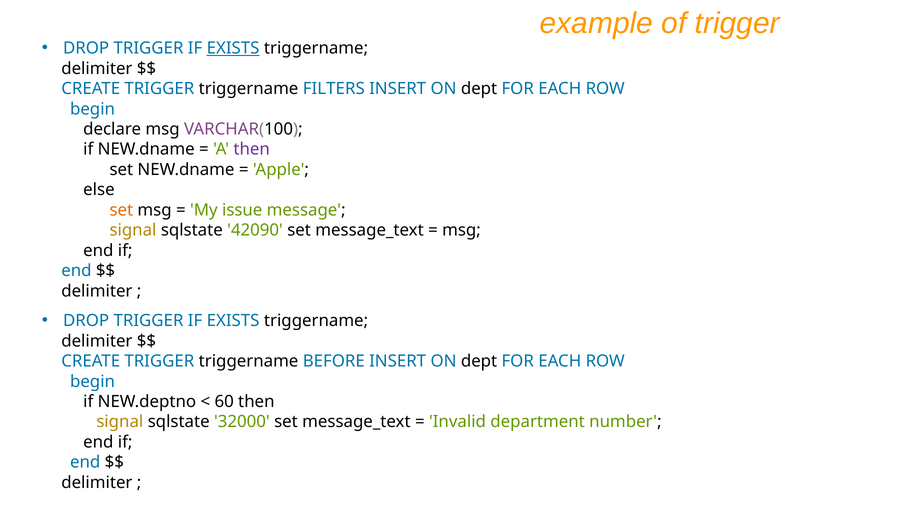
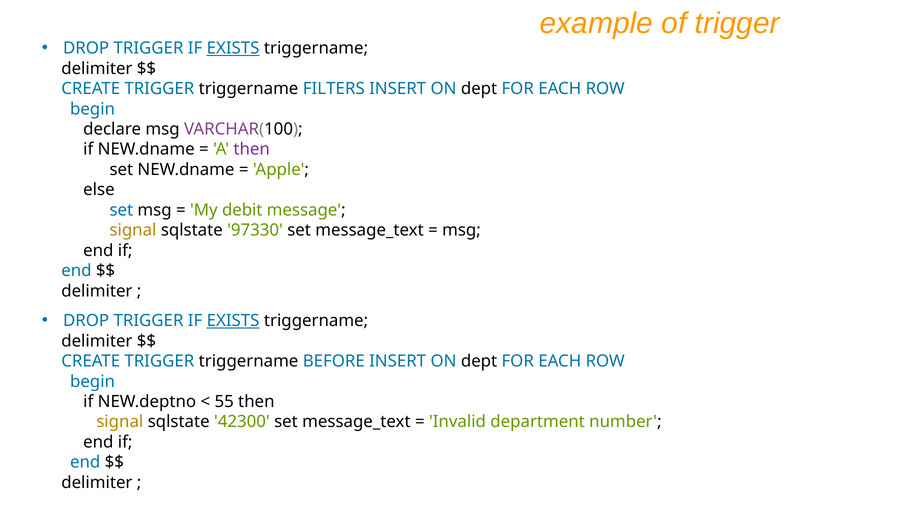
set at (121, 210) colour: orange -> blue
issue: issue -> debit
42090: 42090 -> 97330
EXISTS at (233, 321) underline: none -> present
60: 60 -> 55
32000: 32000 -> 42300
